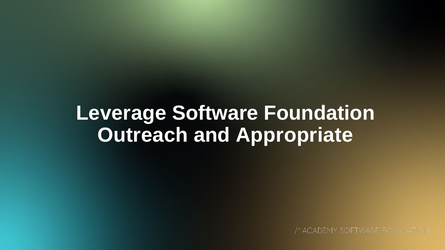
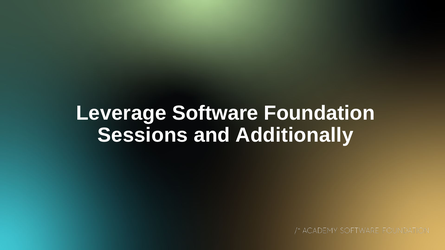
Outreach: Outreach -> Sessions
Appropriate: Appropriate -> Additionally
